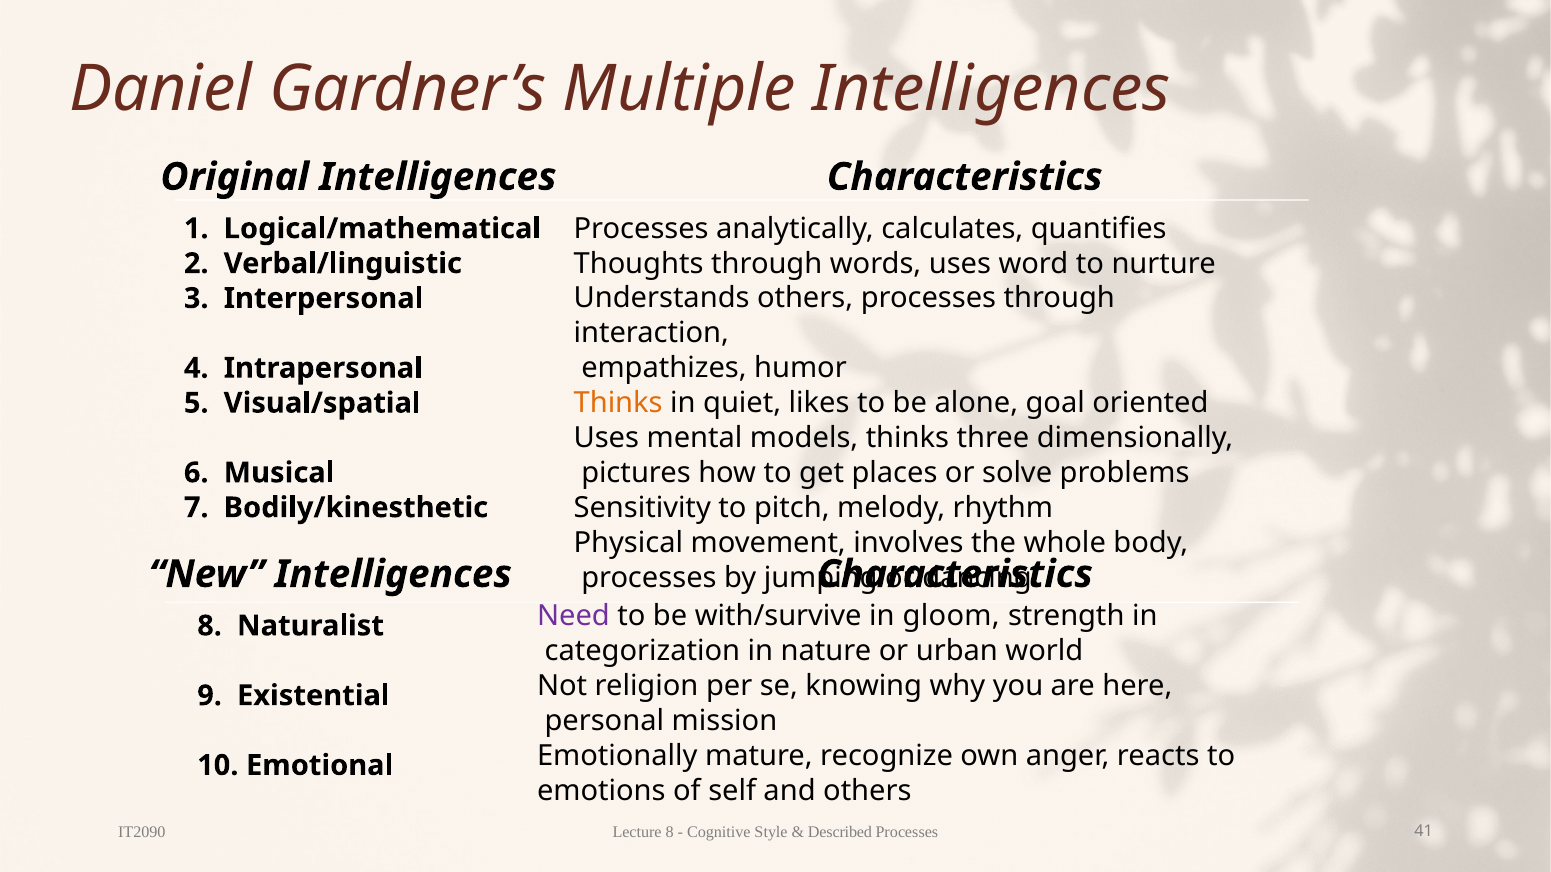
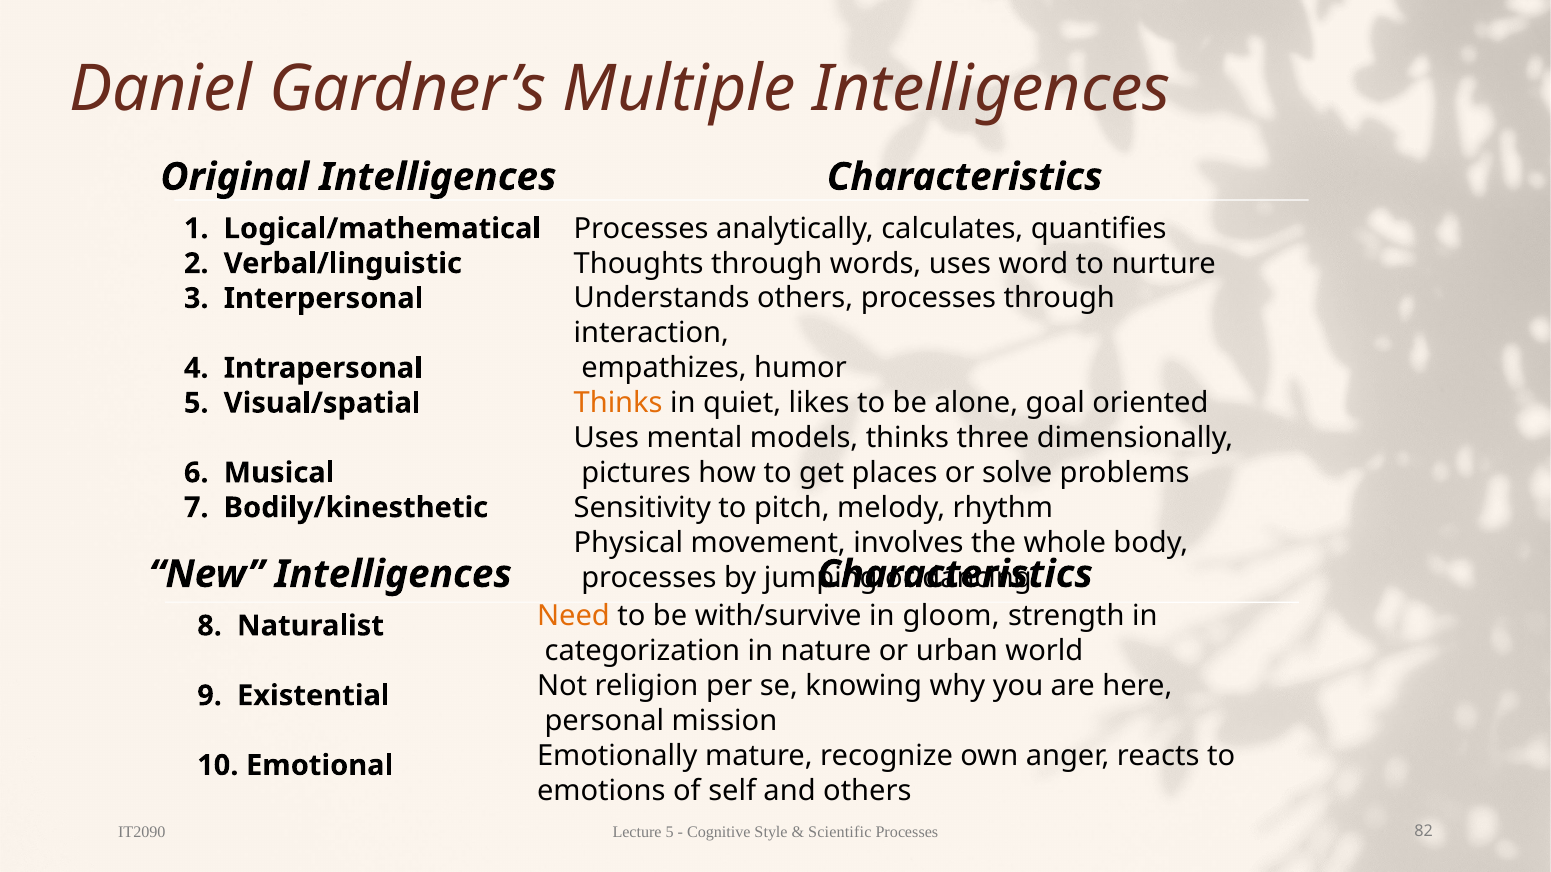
Need colour: purple -> orange
Lecture 8: 8 -> 5
Described: Described -> Scientific
41: 41 -> 82
